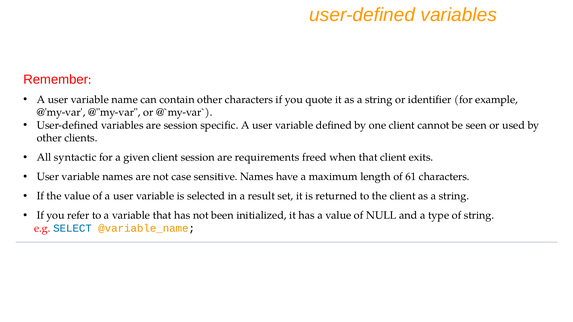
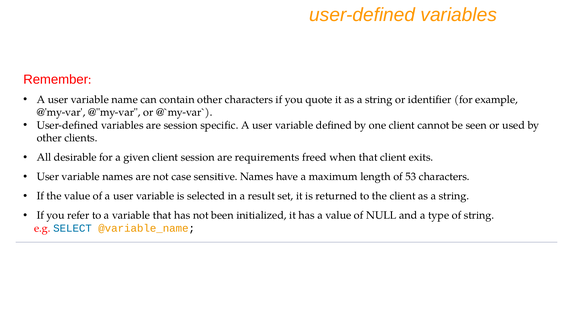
syntactic: syntactic -> desirable
61: 61 -> 53
